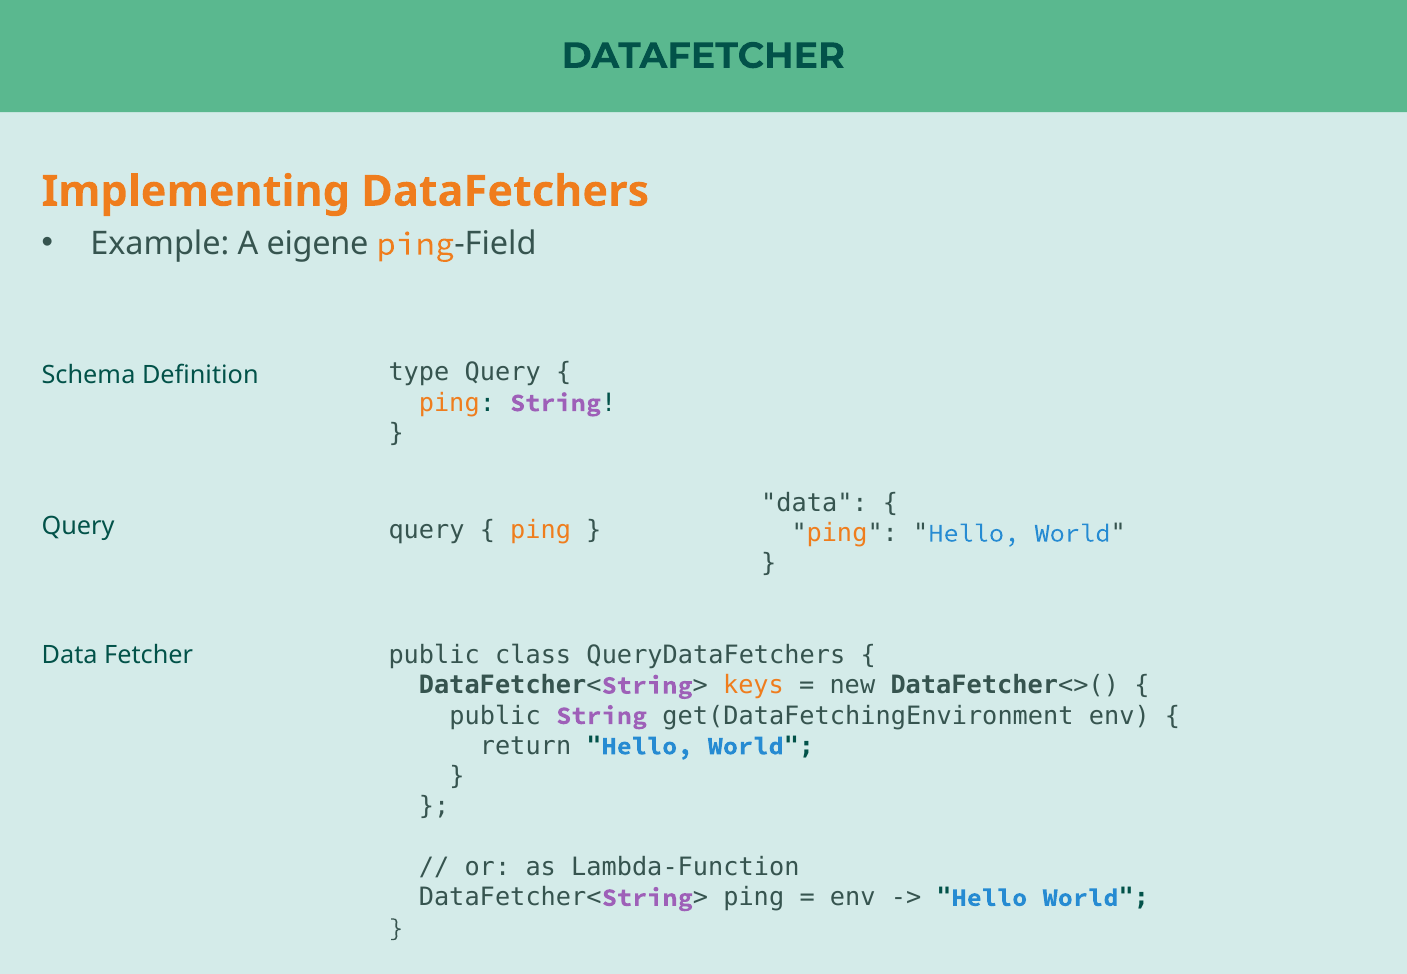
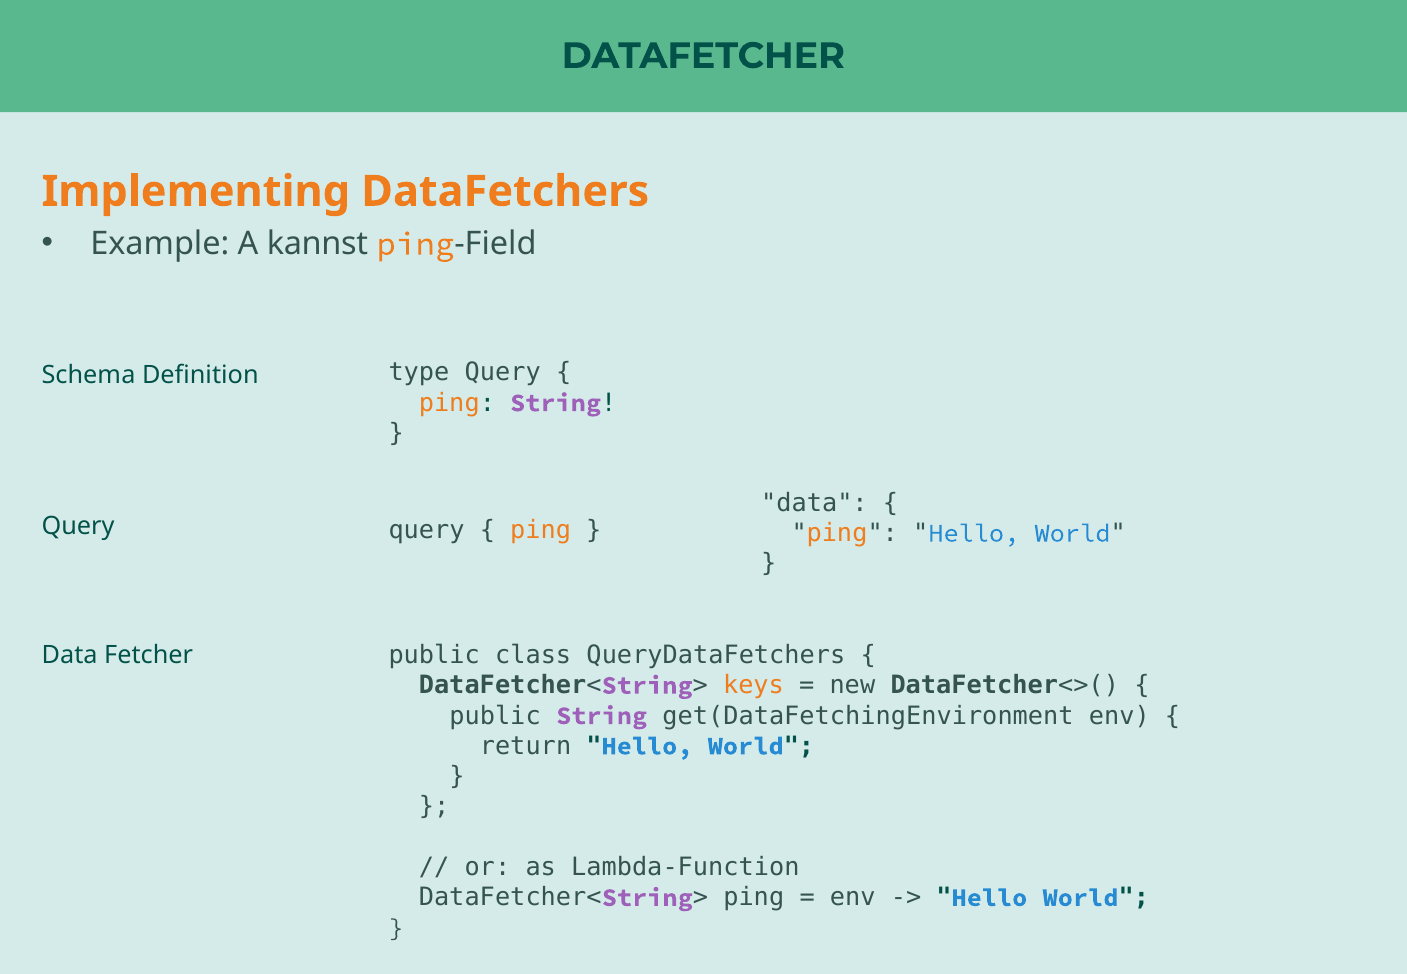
eigene: eigene -> kannst
